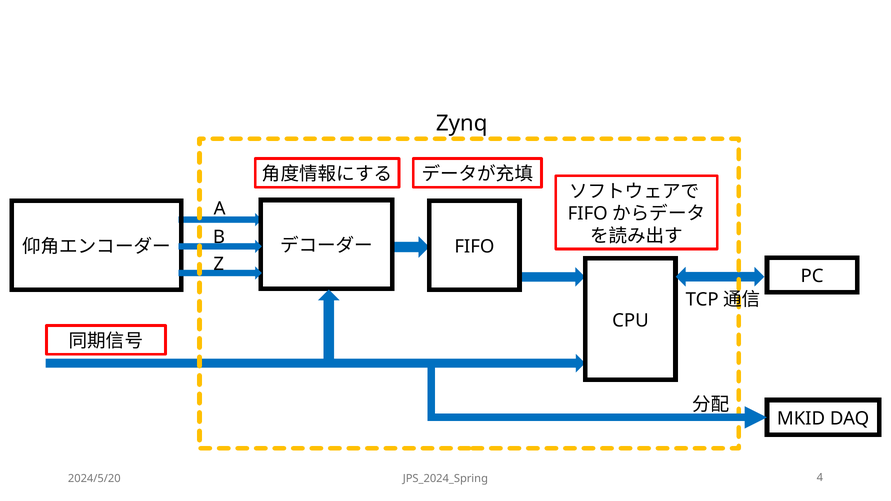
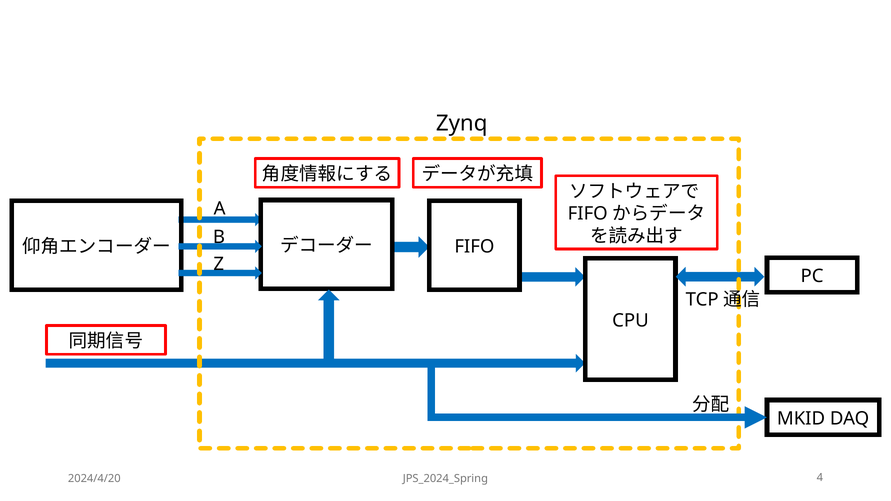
2024/5/20: 2024/5/20 -> 2024/4/20
